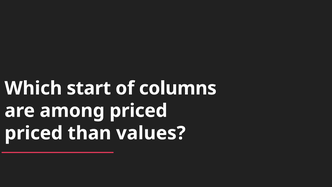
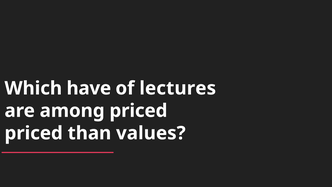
start: start -> have
columns: columns -> lectures
